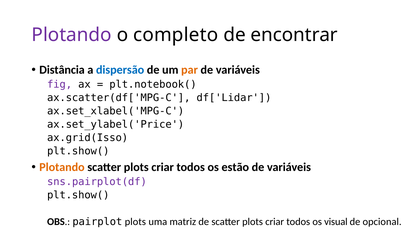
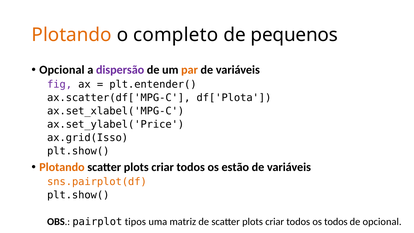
Plotando at (72, 35) colour: purple -> orange
encontrar: encontrar -> pequenos
Distância at (62, 70): Distância -> Opcional
dispersão colour: blue -> purple
plt.notebook(: plt.notebook( -> plt.entender(
df['Lidar: df['Lidar -> df['Plota
sns.pairplot(df colour: purple -> orange
pairplot plots: plots -> tipos
os visual: visual -> todos
